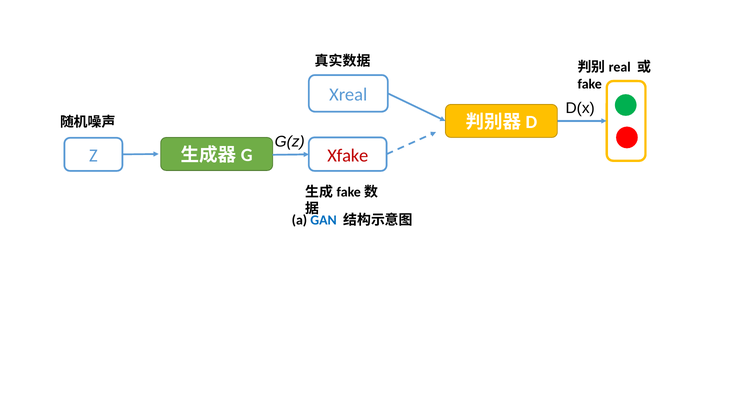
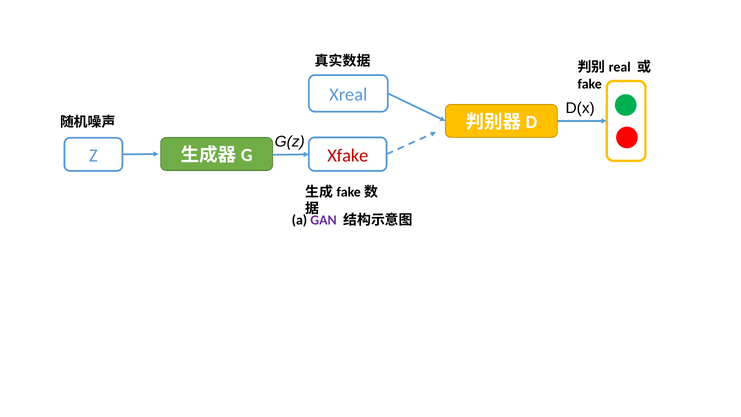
GAN colour: blue -> purple
